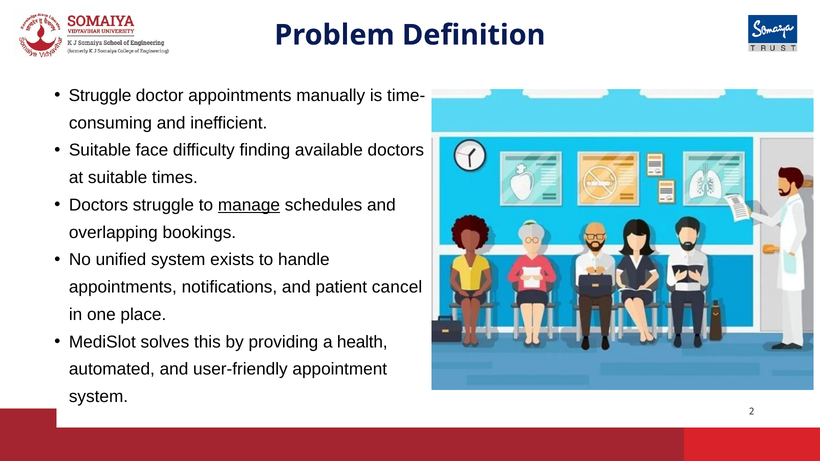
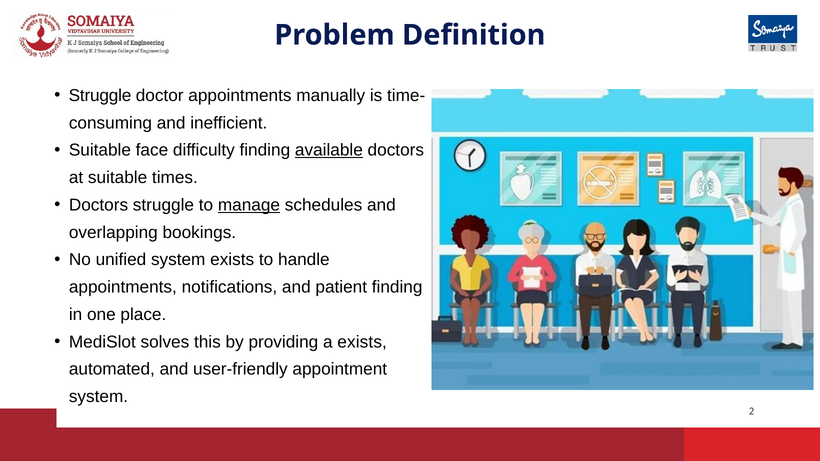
available underline: none -> present
patient cancel: cancel -> finding
a health: health -> exists
